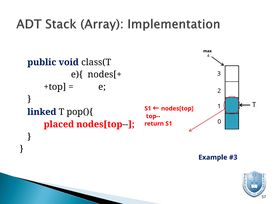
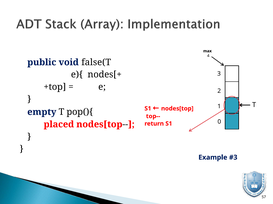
class(T: class(T -> false(T
linked: linked -> empty
